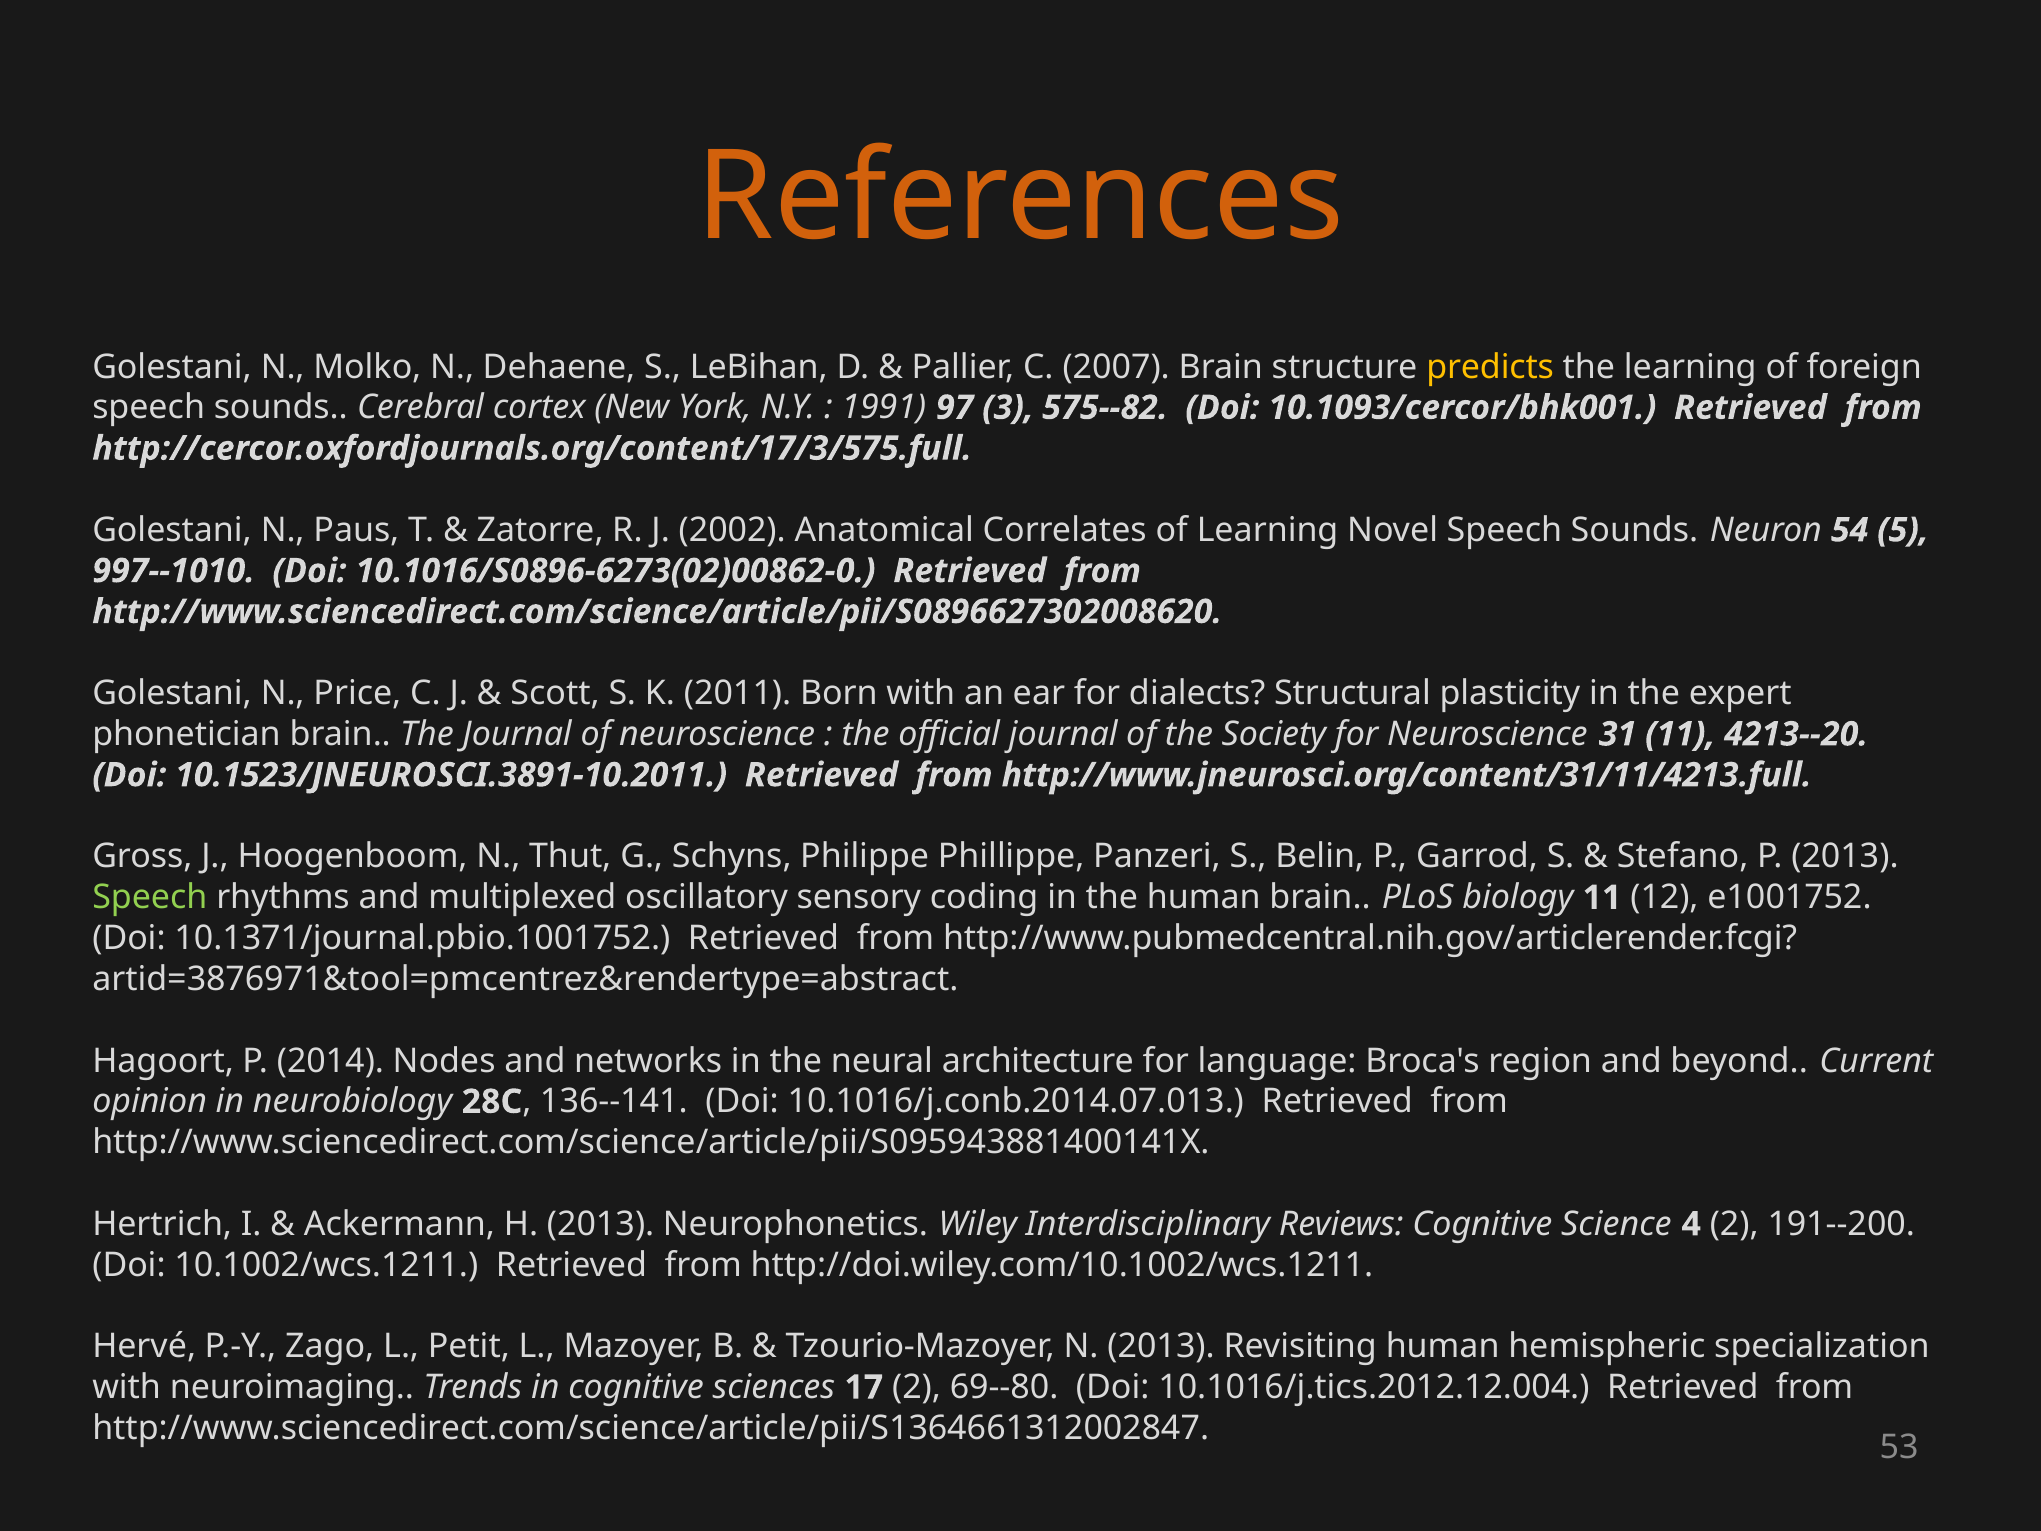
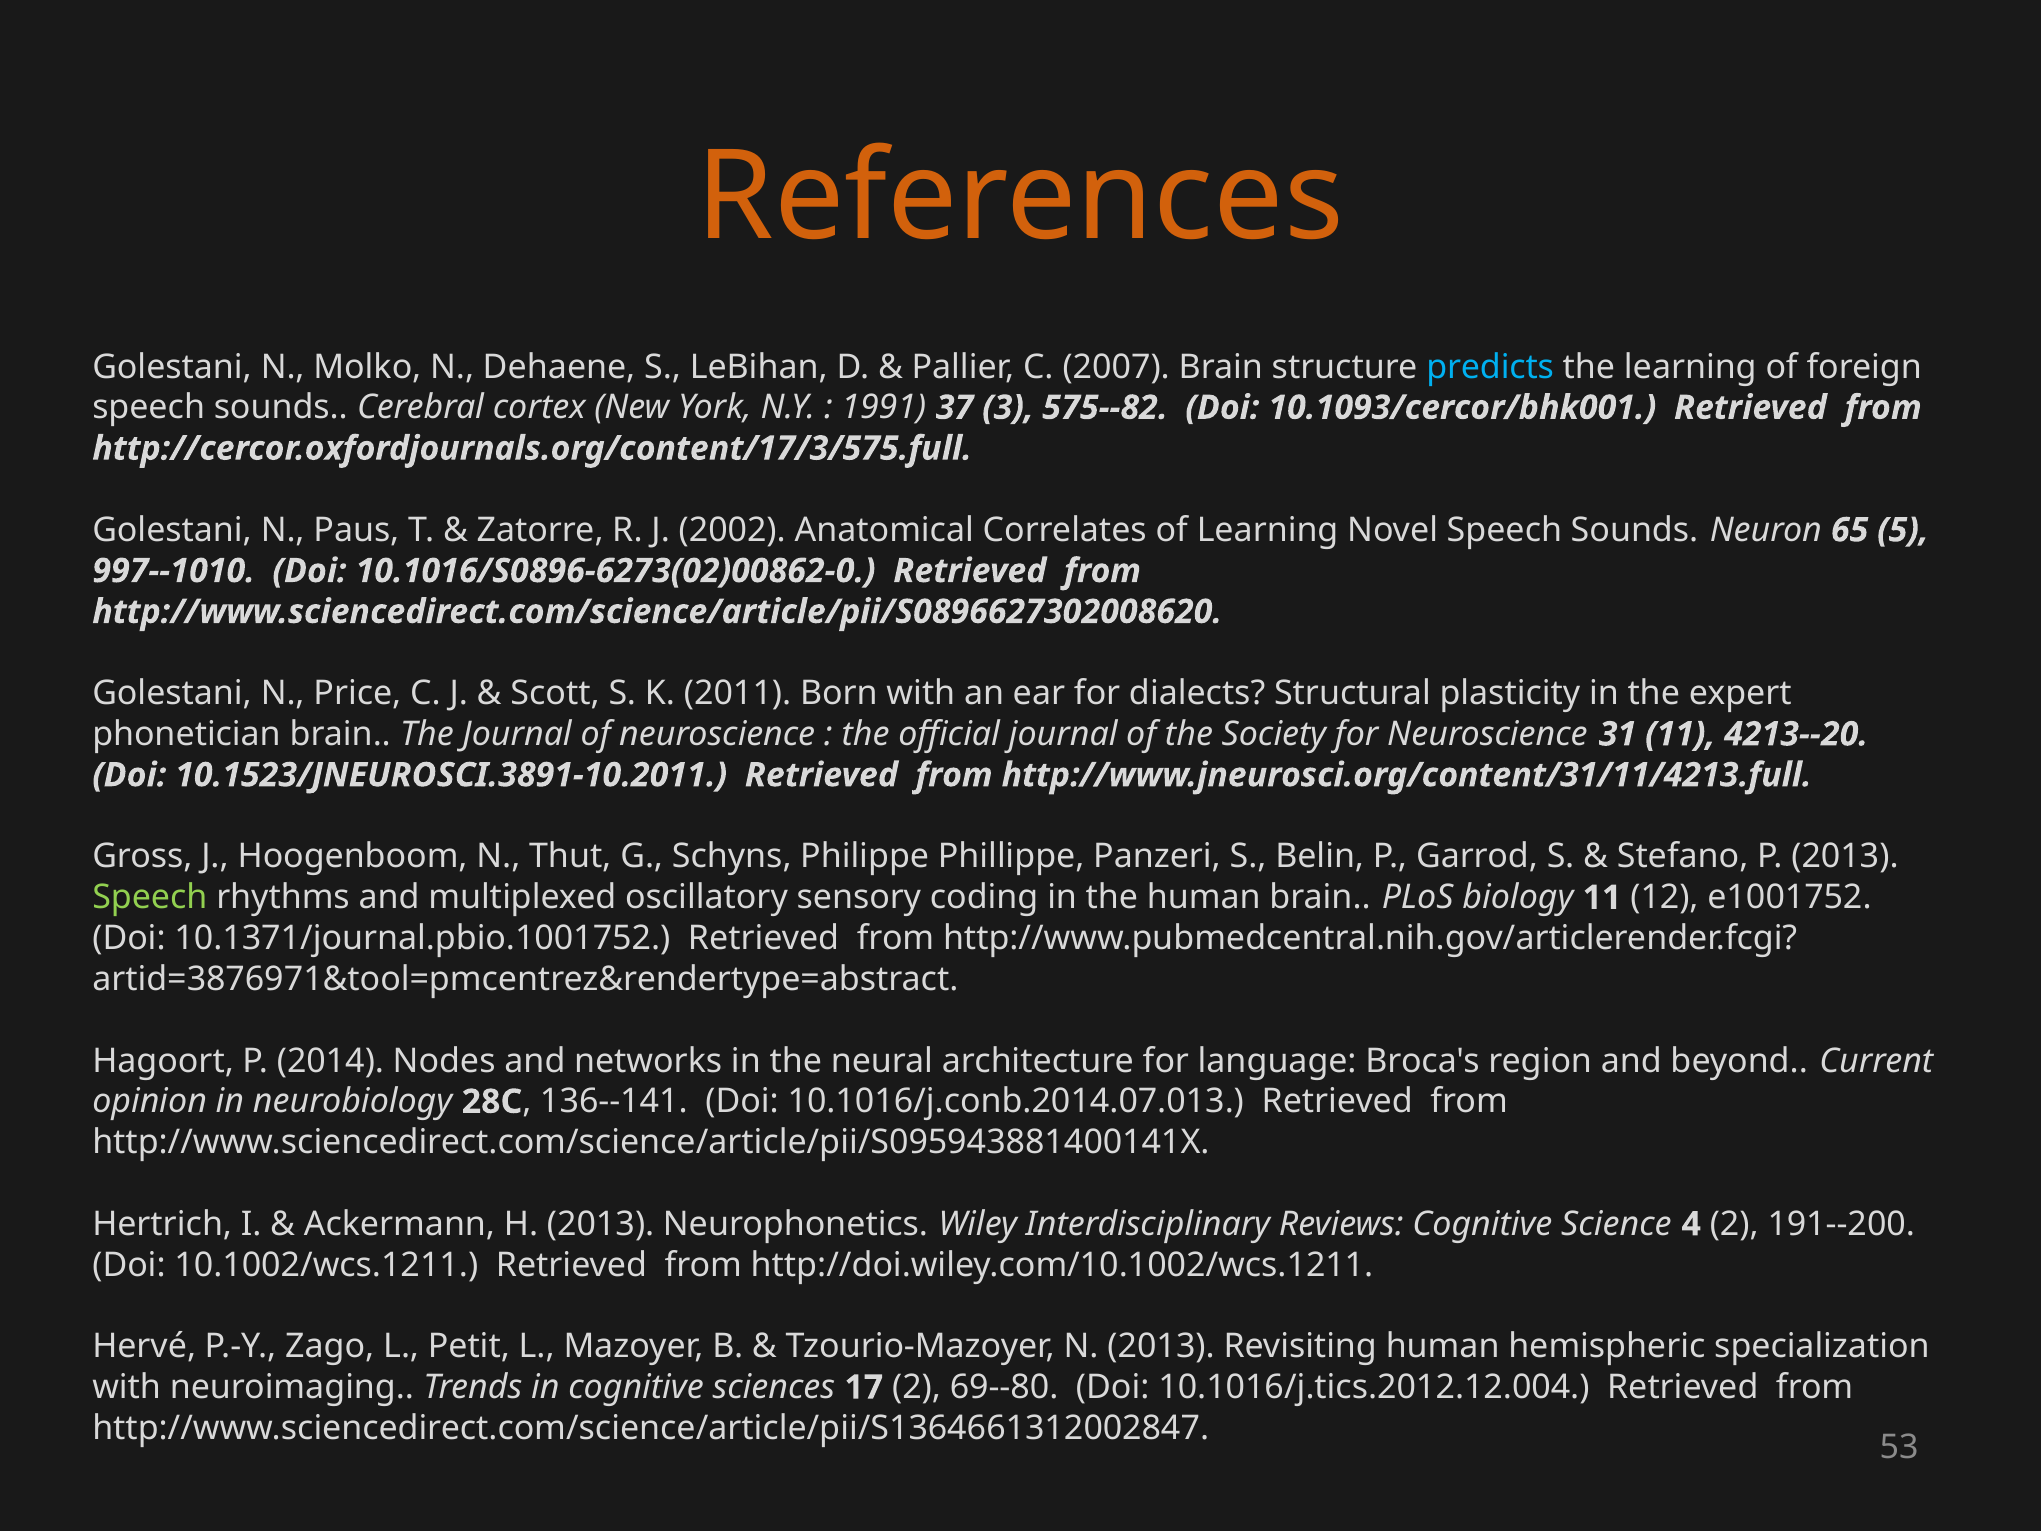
predicts colour: yellow -> light blue
97: 97 -> 37
54: 54 -> 65
